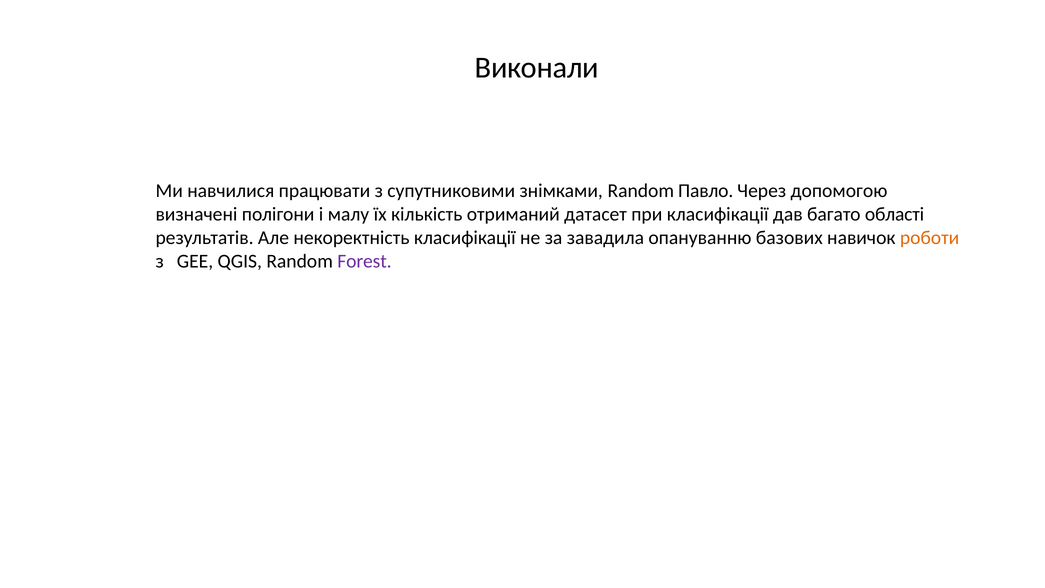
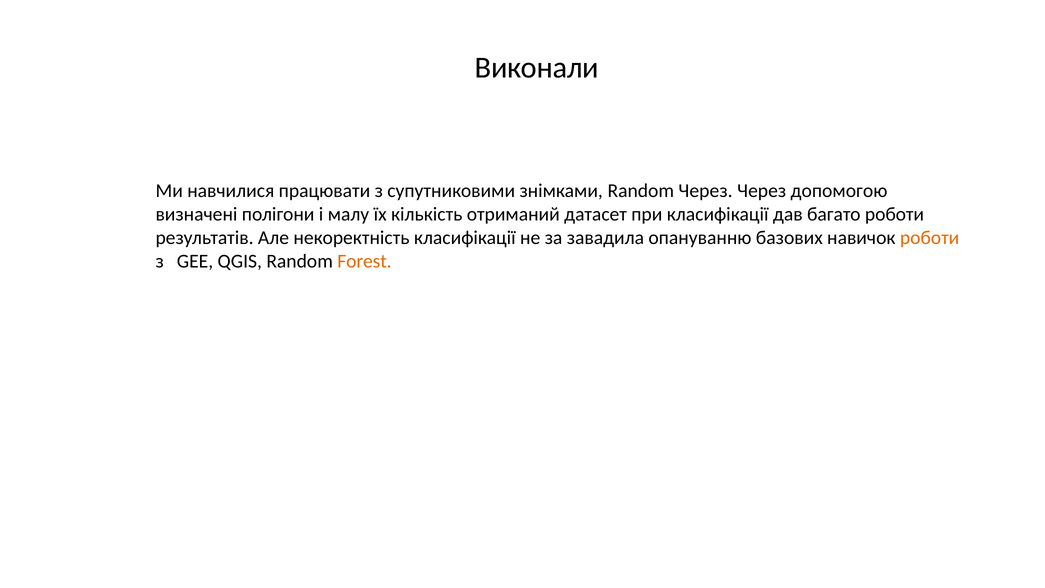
Random Павло: Павло -> Через
багато області: області -> роботи
Forest colour: purple -> orange
